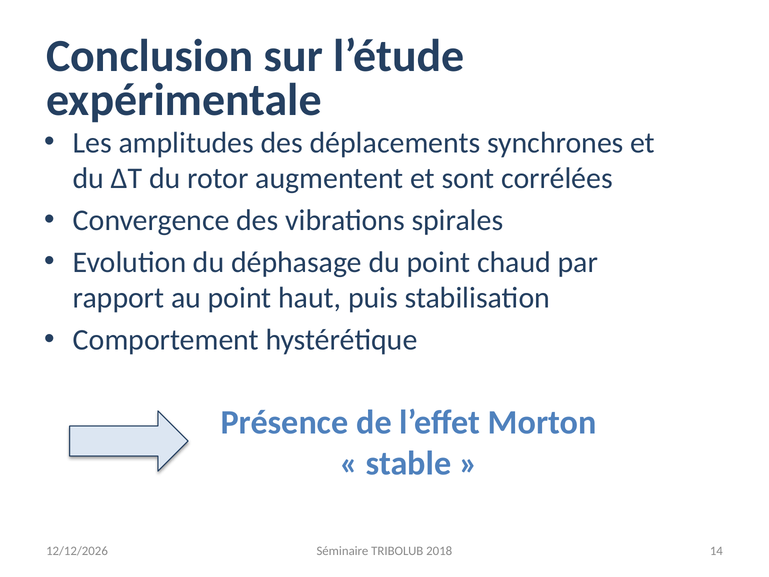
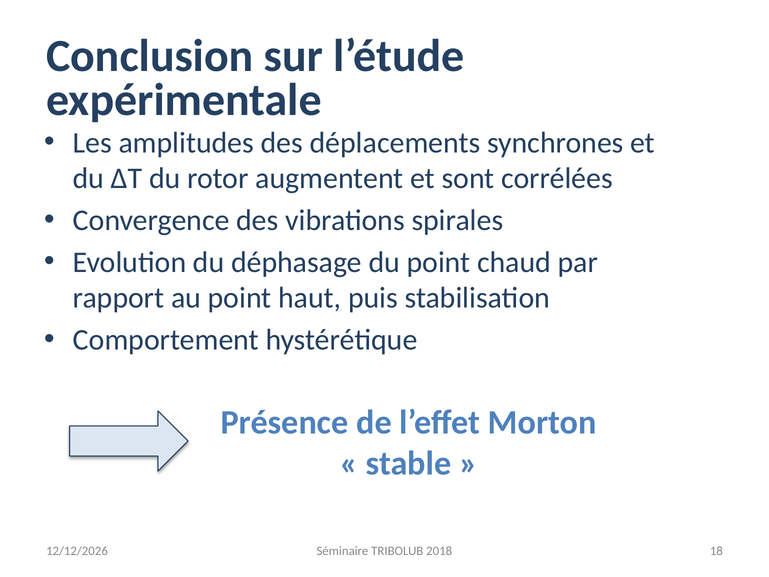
14: 14 -> 18
